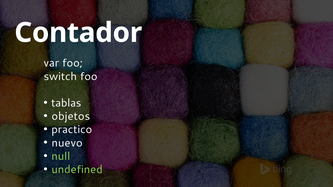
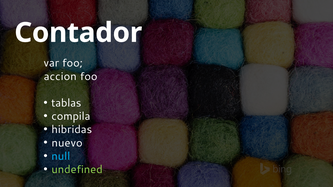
switch: switch -> accion
objetos: objetos -> compila
practico: practico -> hibridas
null colour: light green -> light blue
